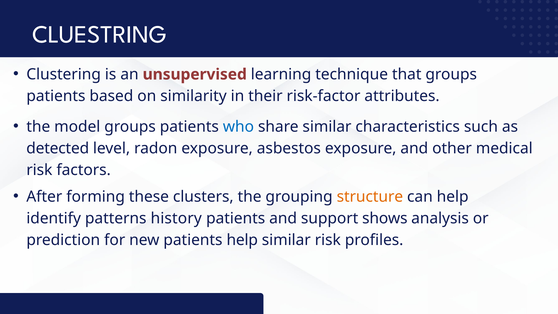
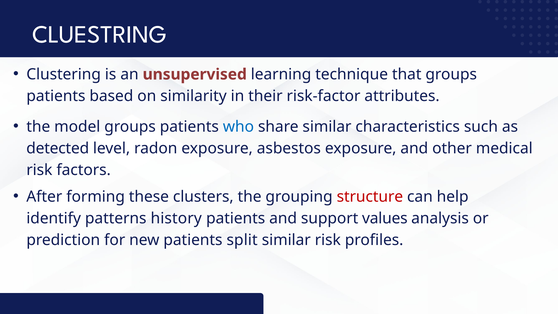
structure colour: orange -> red
shows: shows -> values
patients help: help -> split
